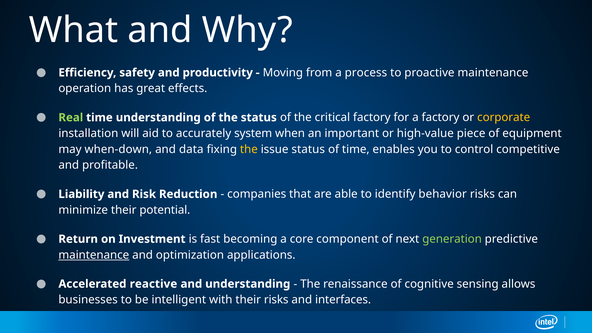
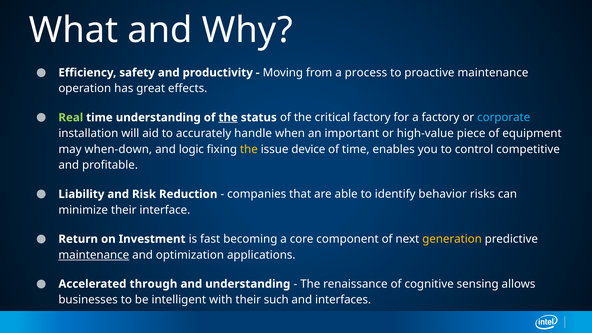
the at (228, 118) underline: none -> present
corporate colour: yellow -> light blue
system: system -> handle
data: data -> logic
issue status: status -> device
potential: potential -> interface
generation colour: light green -> yellow
reactive: reactive -> through
their risks: risks -> such
